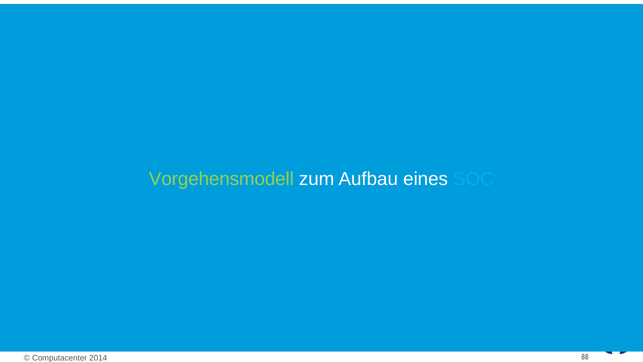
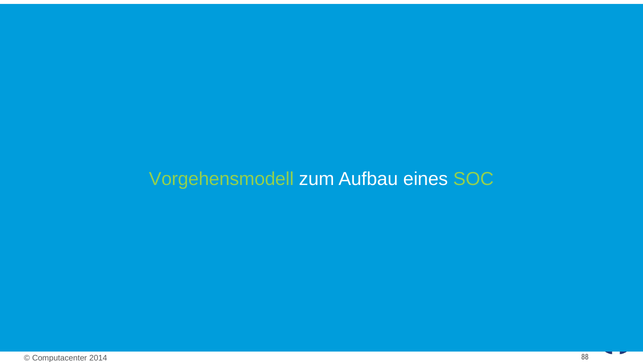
SOC colour: light blue -> light green
